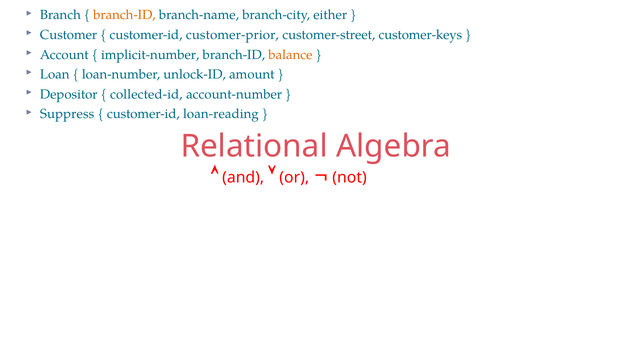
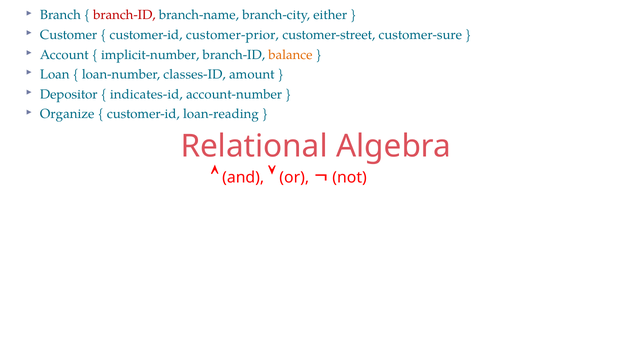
branch-ID at (124, 15) colour: orange -> red
customer-keys: customer-keys -> customer-sure
unlock-ID: unlock-ID -> classes-ID
collected-id: collected-id -> indicates-id
Suppress: Suppress -> Organize
